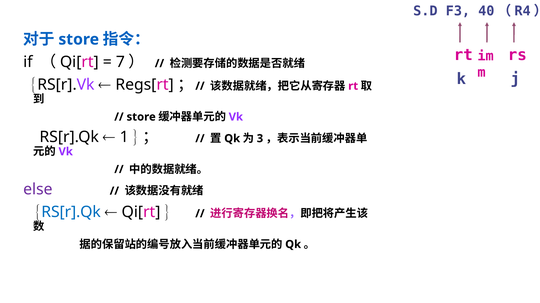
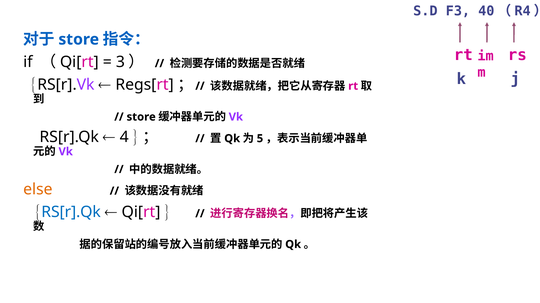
7: 7 -> 3
1: 1 -> 4
3: 3 -> 5
else colour: purple -> orange
